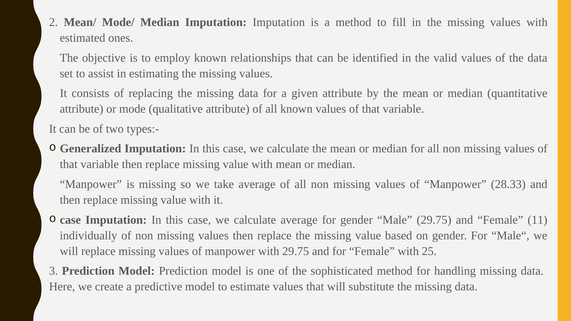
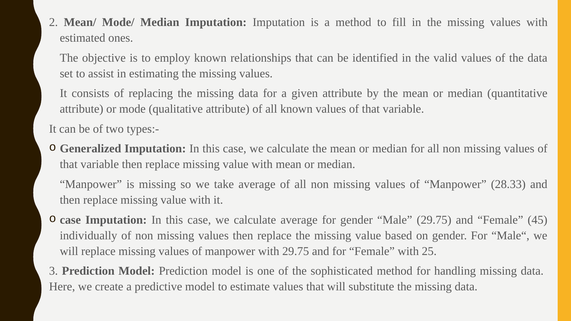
11: 11 -> 45
